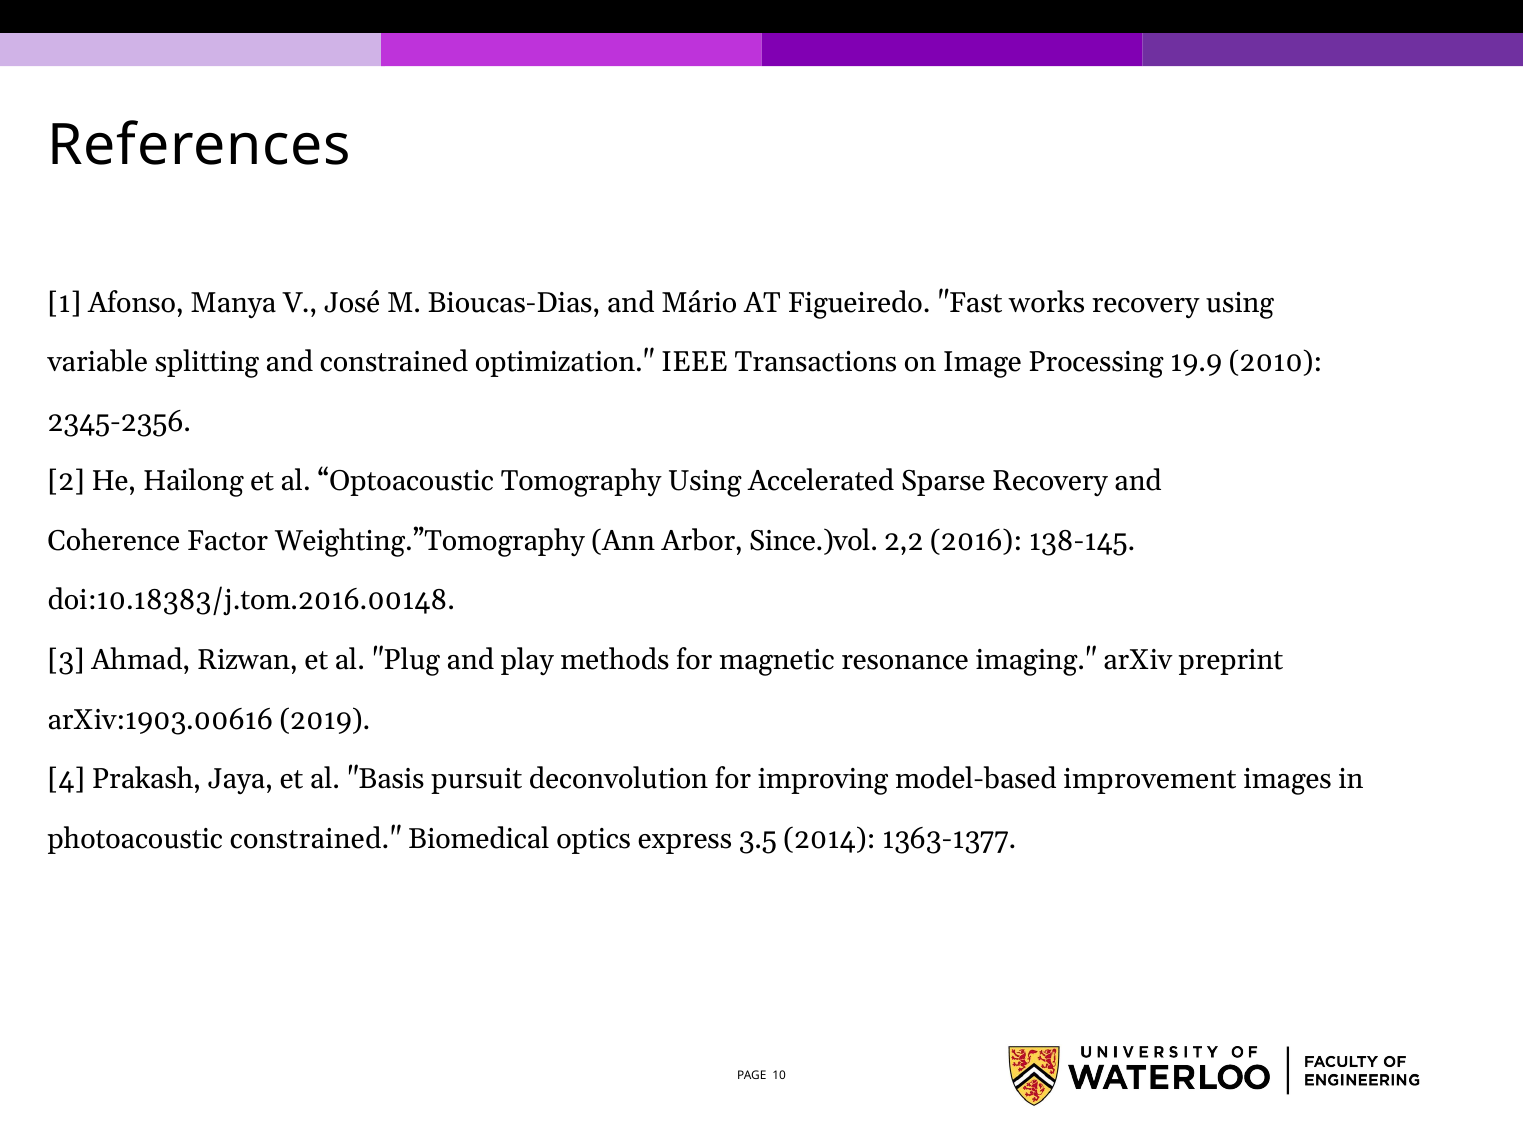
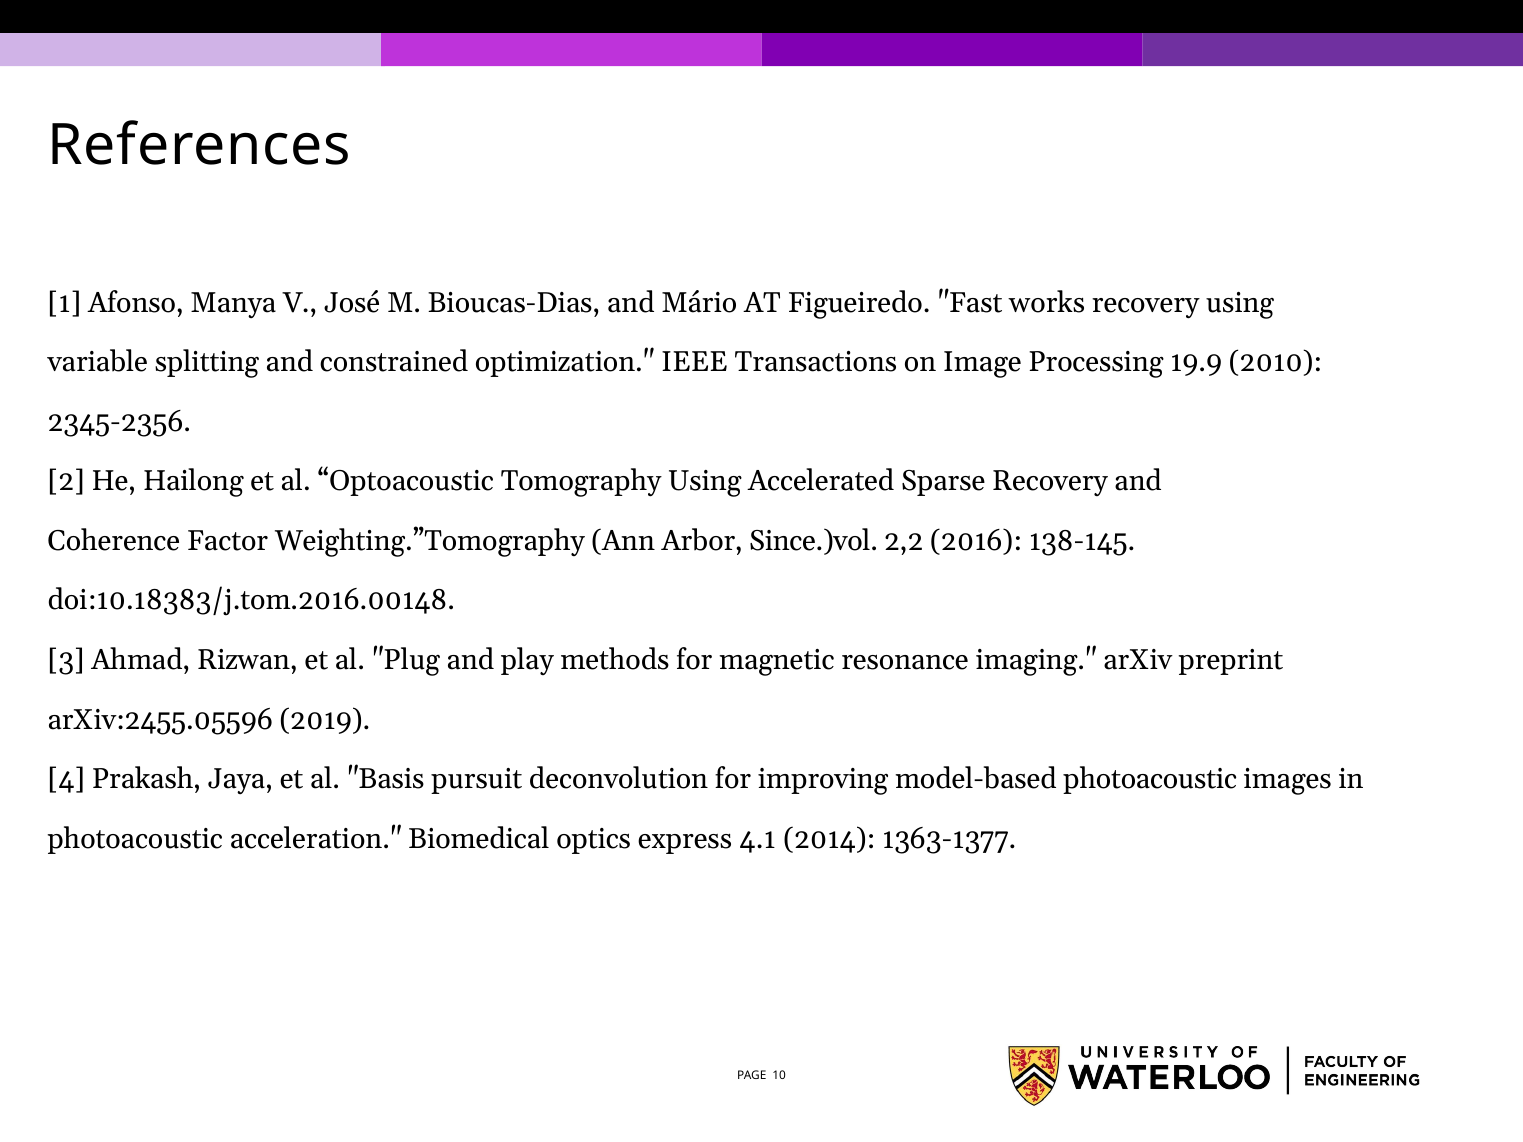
arXiv:1903.00616: arXiv:1903.00616 -> arXiv:2455.05596
model-based improvement: improvement -> photoacoustic
photoacoustic constrained: constrained -> acceleration
3.5: 3.5 -> 4.1
